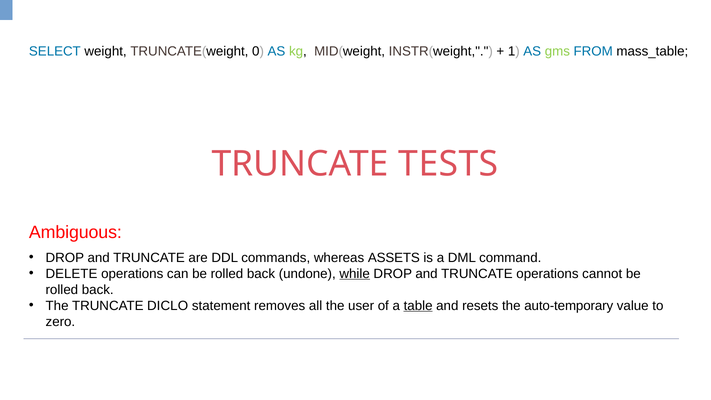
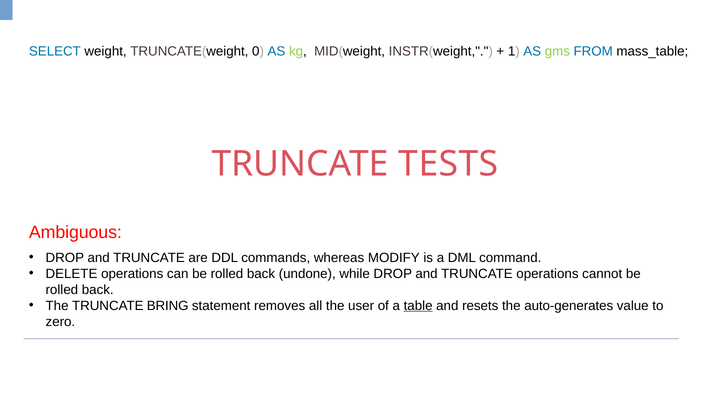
ASSETS: ASSETS -> MODIFY
while underline: present -> none
DICLO: DICLO -> BRING
auto-temporary: auto-temporary -> auto-generates
